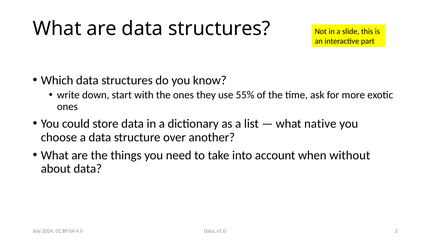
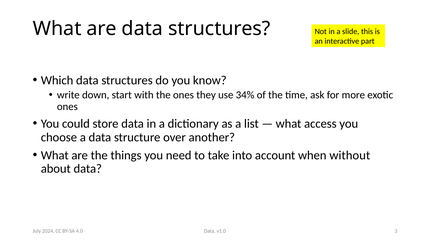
55%: 55% -> 34%
native: native -> access
